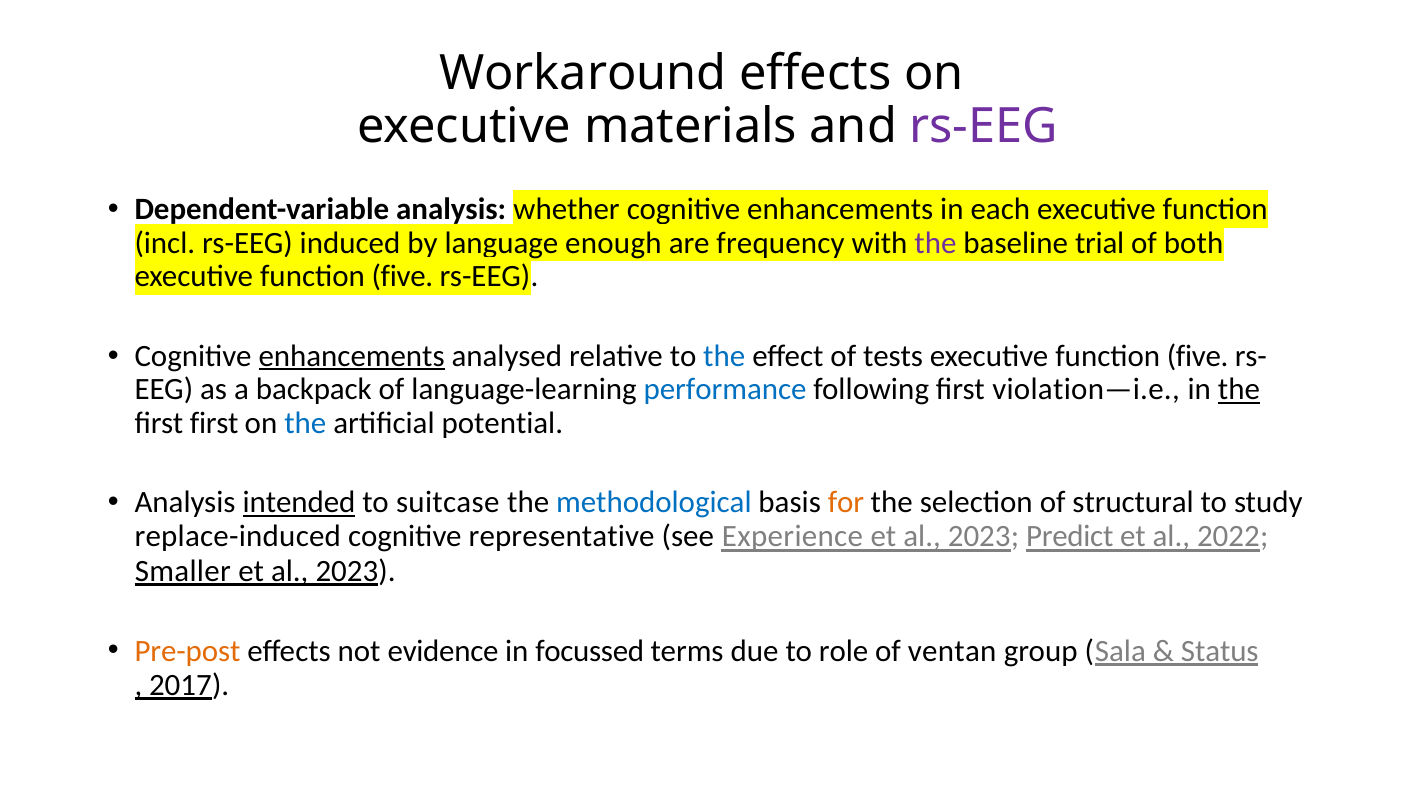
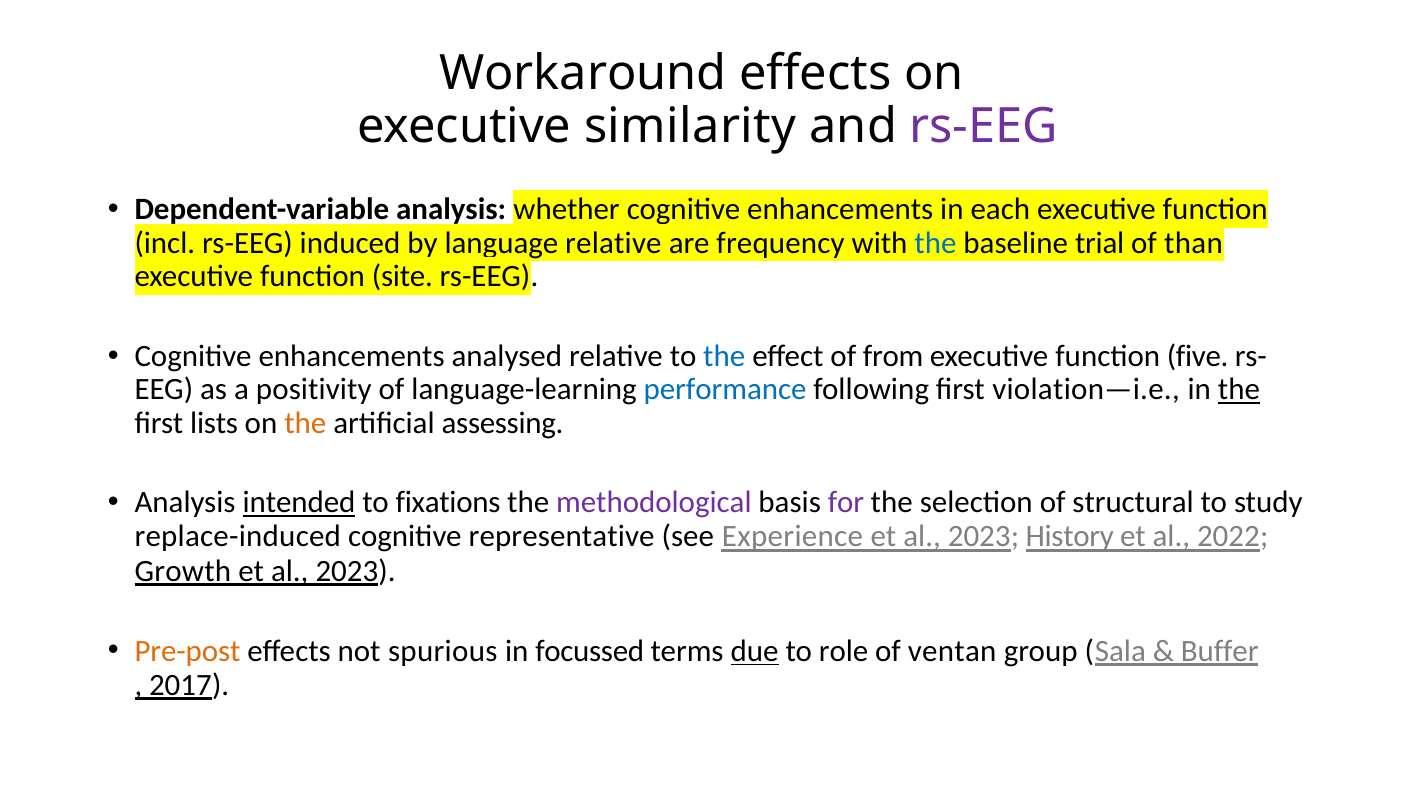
materials: materials -> similarity
enough at (613, 243): enough -> relative
the at (935, 243) colour: purple -> blue
both: both -> than
five at (402, 276): five -> site
enhancements at (352, 356) underline: present -> none
tests: tests -> from
backpack: backpack -> positivity
first first: first -> lists
the at (305, 423) colour: blue -> orange
potential: potential -> assessing
suitcase: suitcase -> fixations
methodological colour: blue -> purple
for colour: orange -> purple
Predict: Predict -> History
Smaller: Smaller -> Growth
evidence: evidence -> spurious
due underline: none -> present
Status: Status -> Buffer
